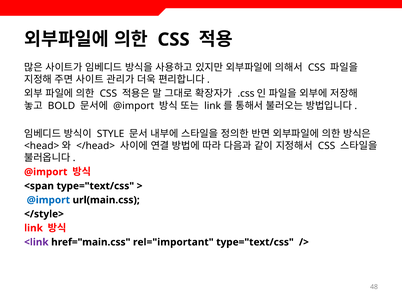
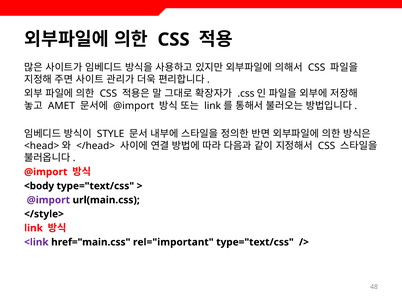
BOLD: BOLD -> AMET
<span: <span -> <body
@import at (48, 200) colour: blue -> purple
